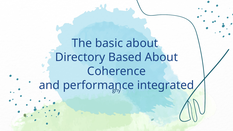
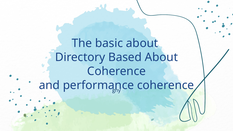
integrated at (166, 85): integrated -> coherence
